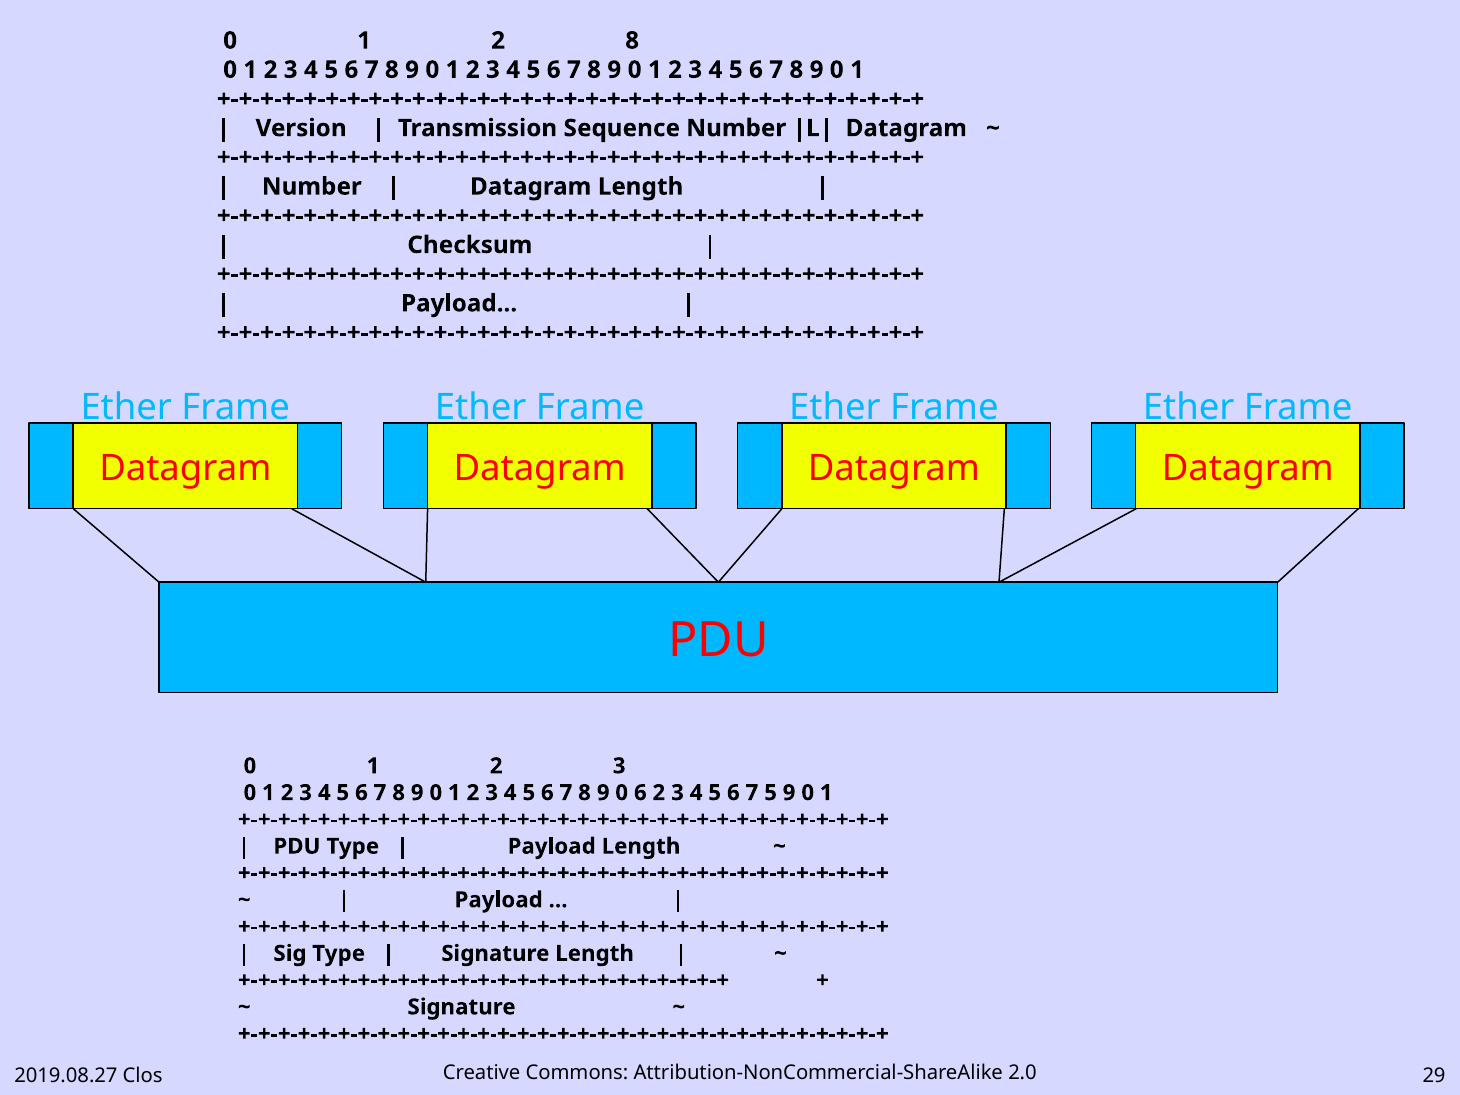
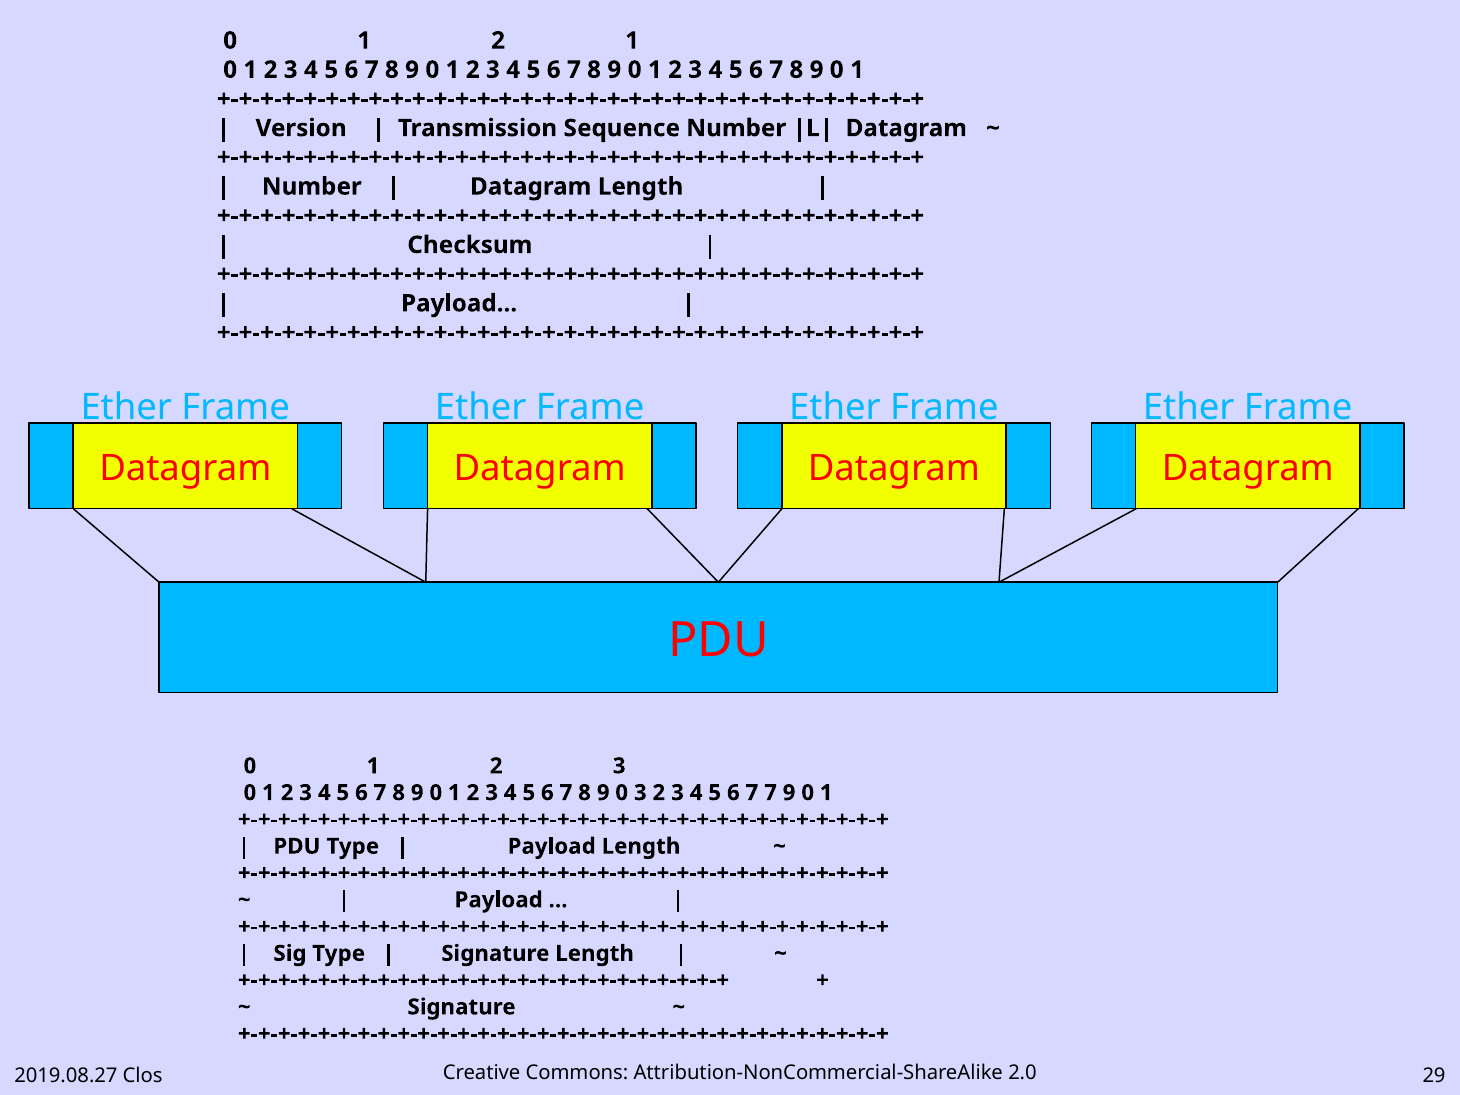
2 8: 8 -> 1
0 6: 6 -> 3
7 5: 5 -> 7
